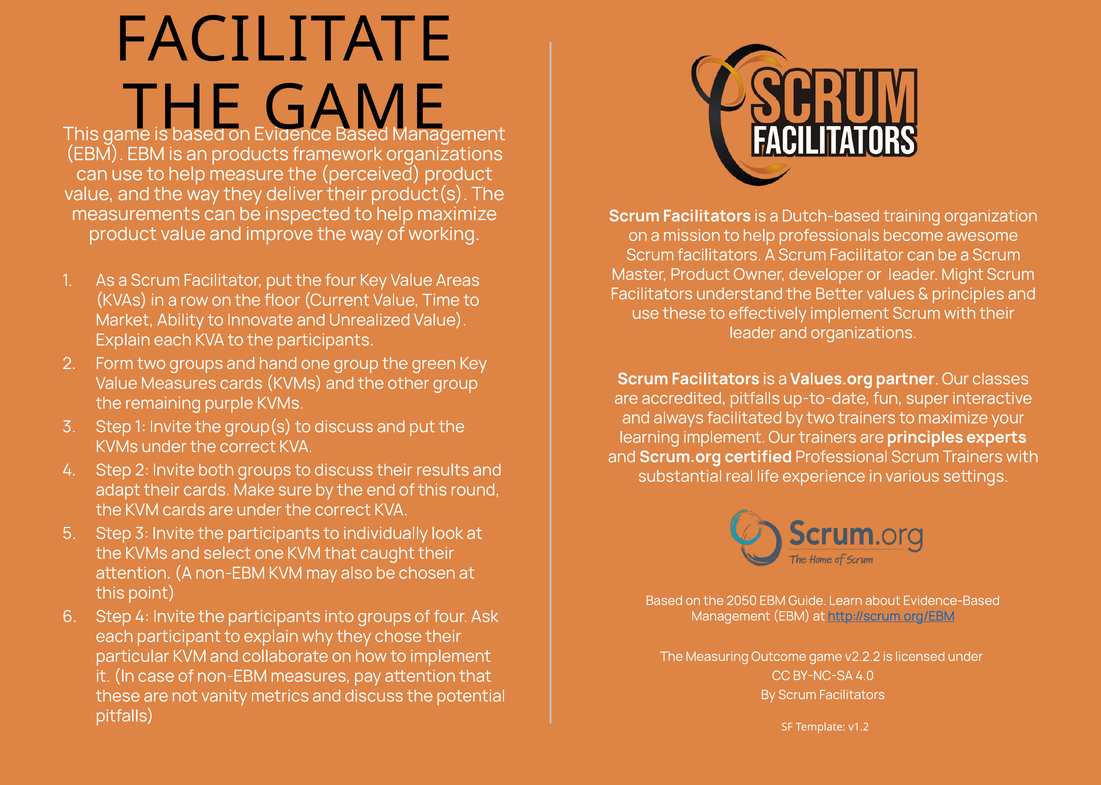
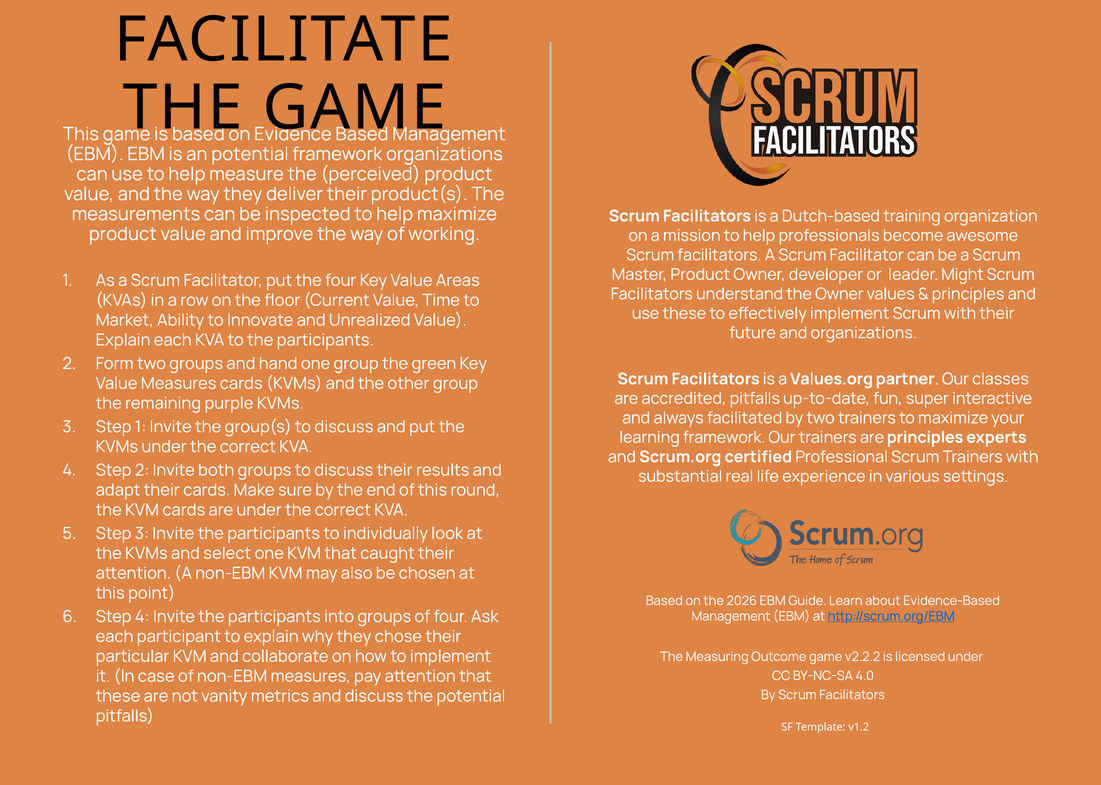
products at (250, 154): products -> potential
the Better: Better -> Owner
leader at (753, 333): leader -> future
learning implement: implement -> framework
2050: 2050 -> 2026
